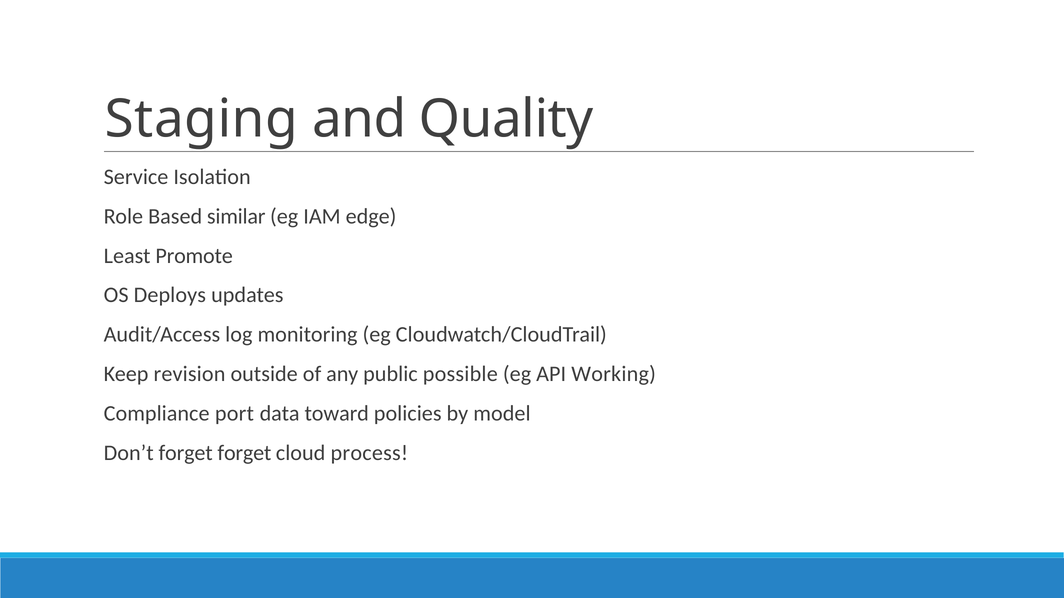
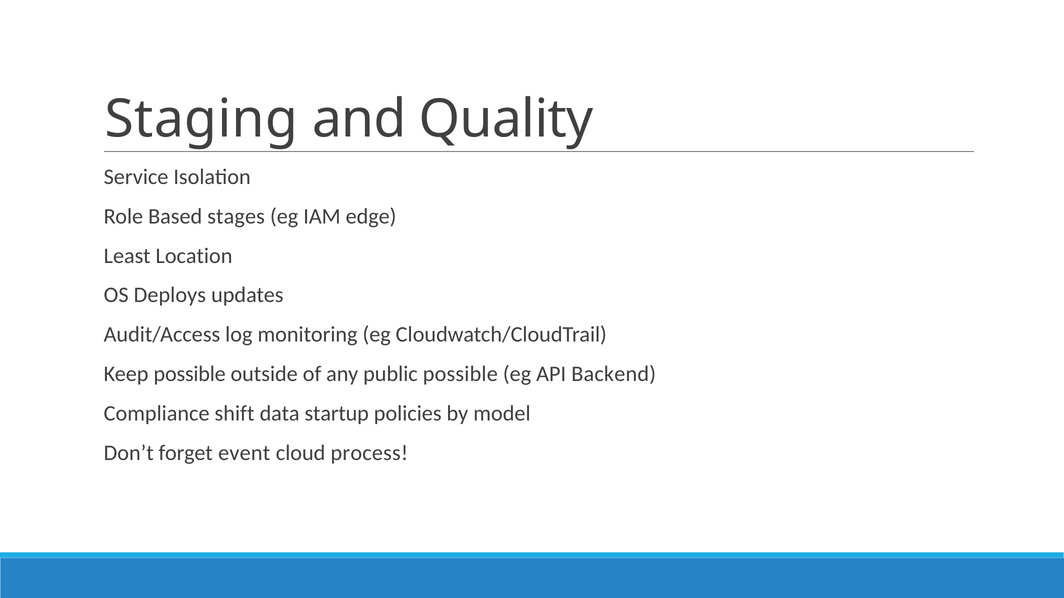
similar: similar -> stages
Promote: Promote -> Location
Keep revision: revision -> possible
Working: Working -> Backend
port: port -> shift
toward: toward -> startup
forget forget: forget -> event
